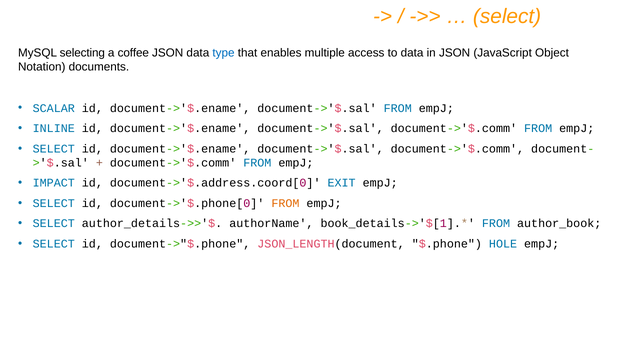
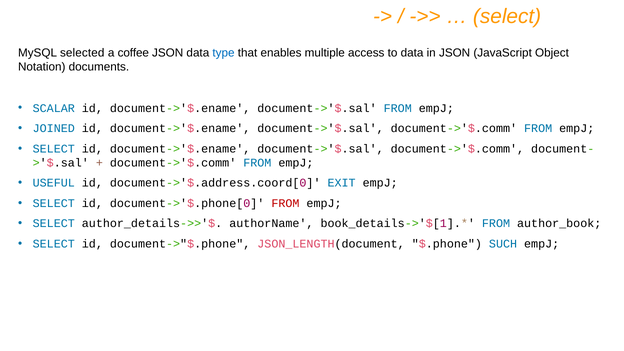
selecting: selecting -> selected
INLINE: INLINE -> JOINED
IMPACT: IMPACT -> USEFUL
FROM at (285, 203) colour: orange -> red
HOLE: HOLE -> SUCH
